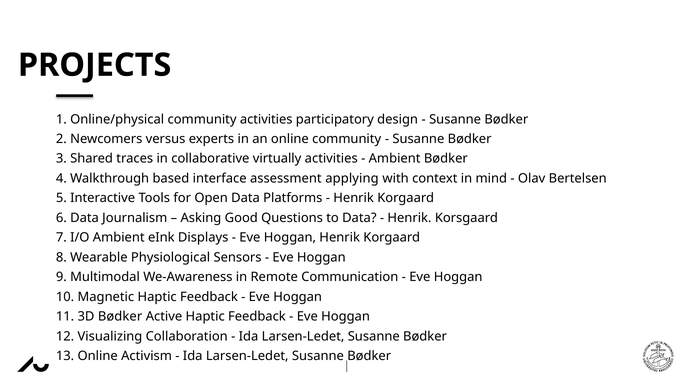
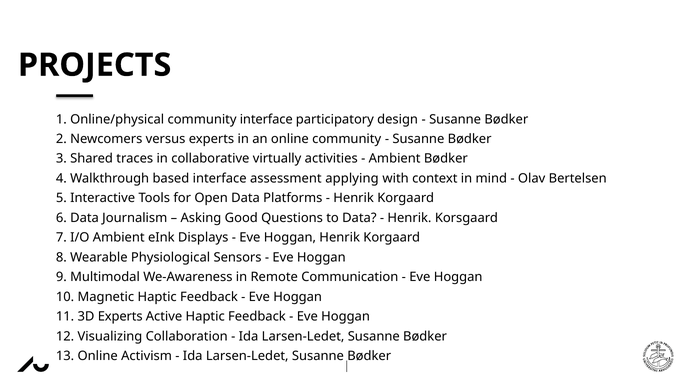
community activities: activities -> interface
3D Bødker: Bødker -> Experts
